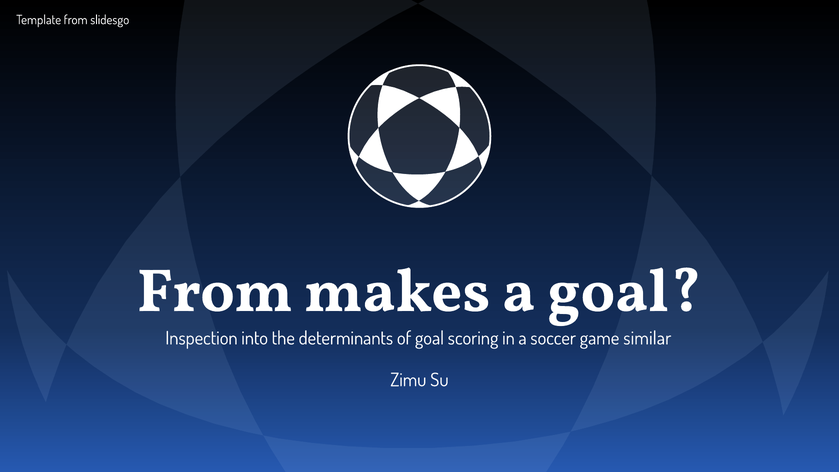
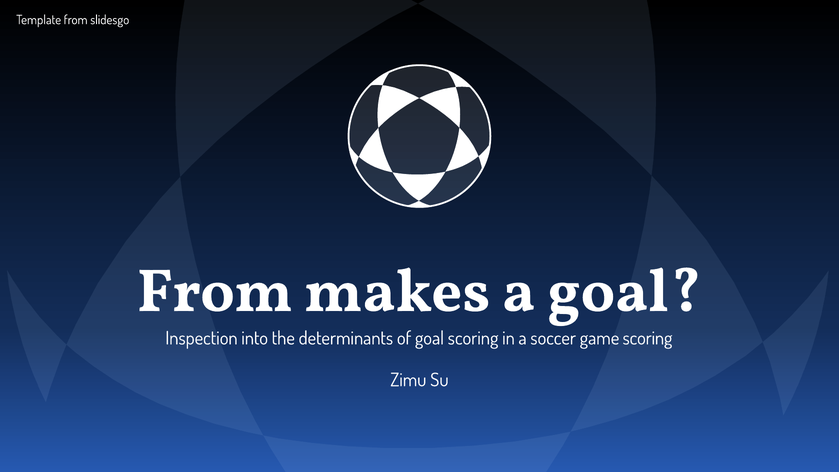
game similar: similar -> scoring
